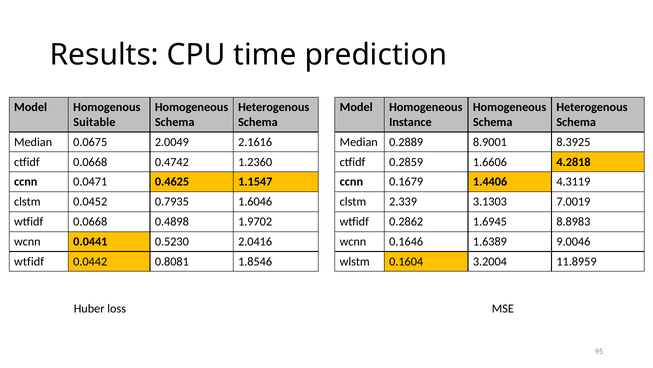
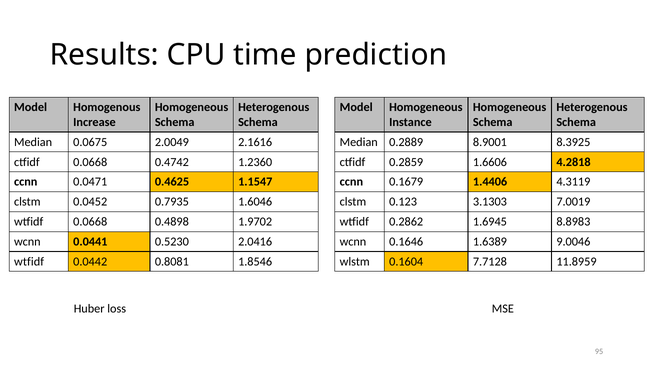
Suitable: Suitable -> Increase
2.339: 2.339 -> 0.123
3.2004: 3.2004 -> 7.7128
